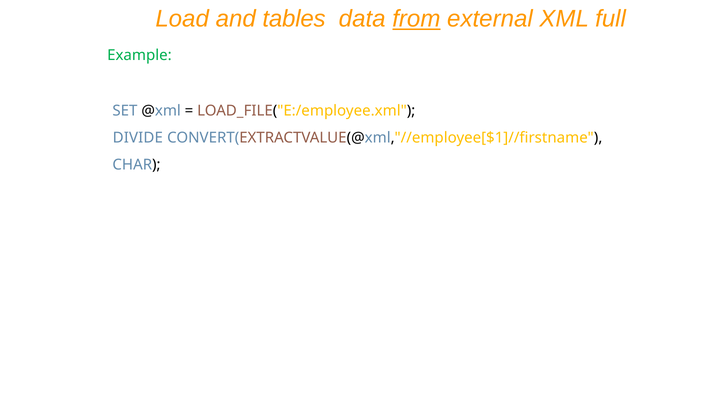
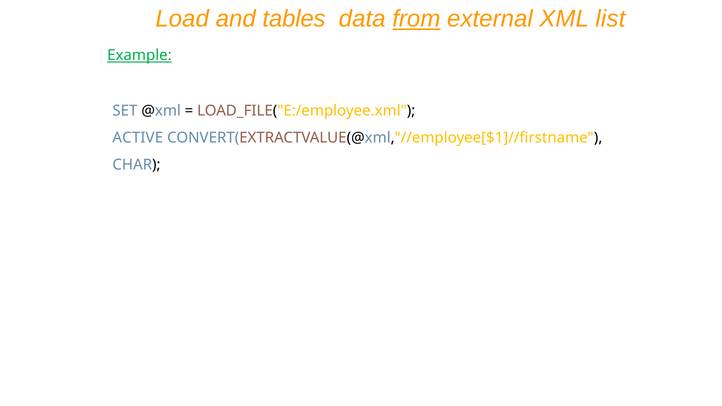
full: full -> list
Example underline: none -> present
DIVIDE: DIVIDE -> ACTIVE
